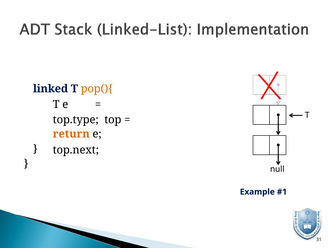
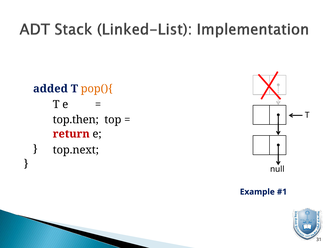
linked: linked -> added
top.type: top.type -> top.then
return colour: orange -> red
